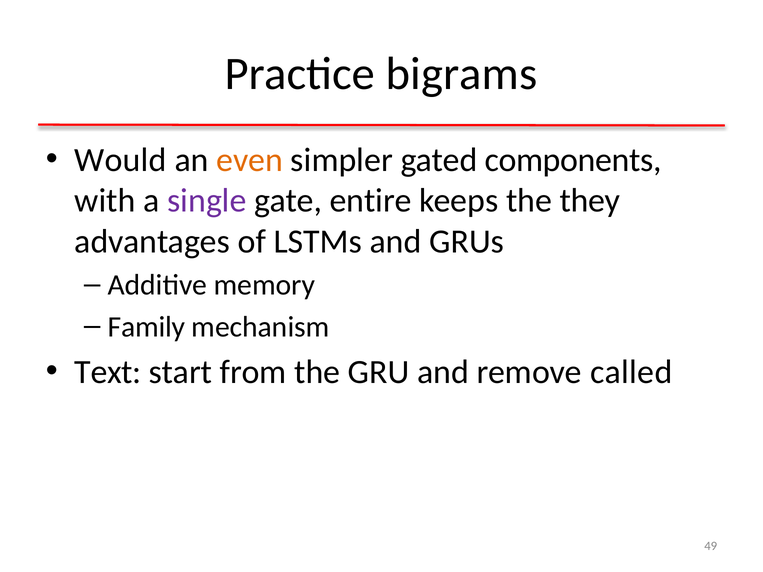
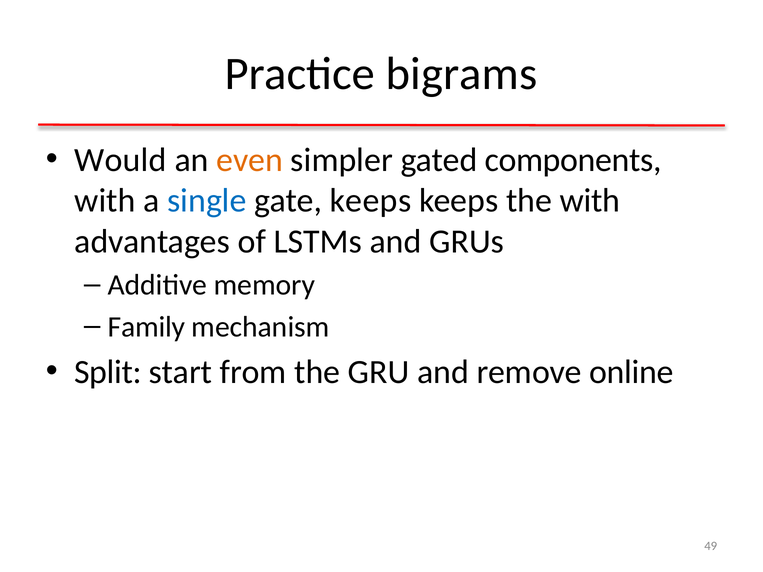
single colour: purple -> blue
gate entire: entire -> keeps
the they: they -> with
Text: Text -> Split
called: called -> online
